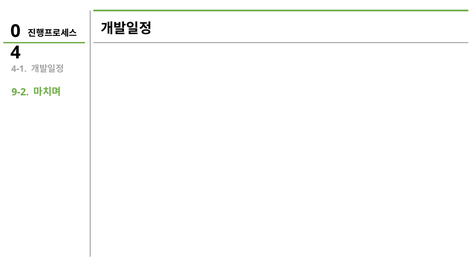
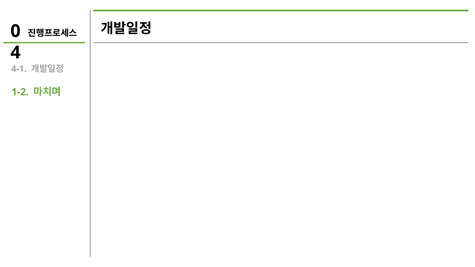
9-2: 9-2 -> 1-2
